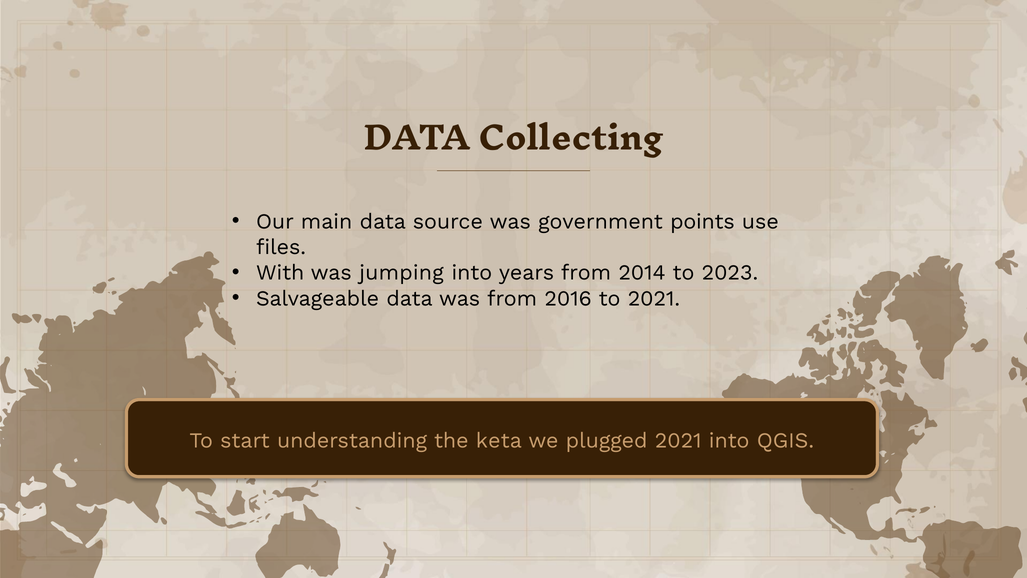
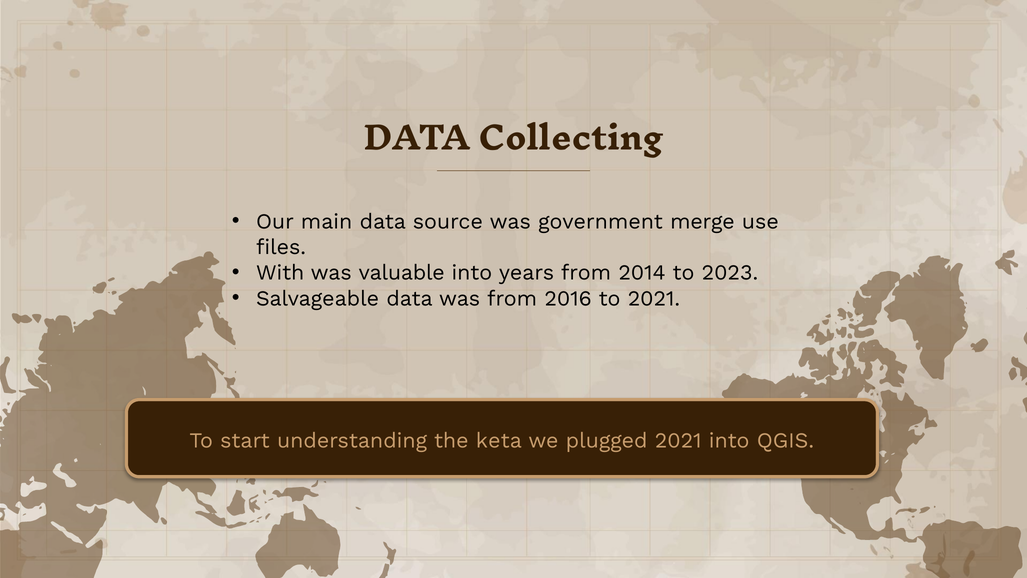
points: points -> merge
jumping: jumping -> valuable
